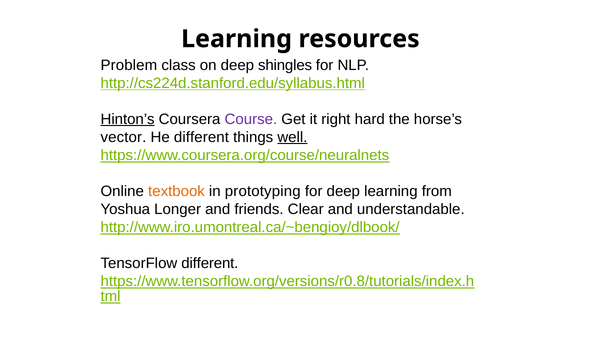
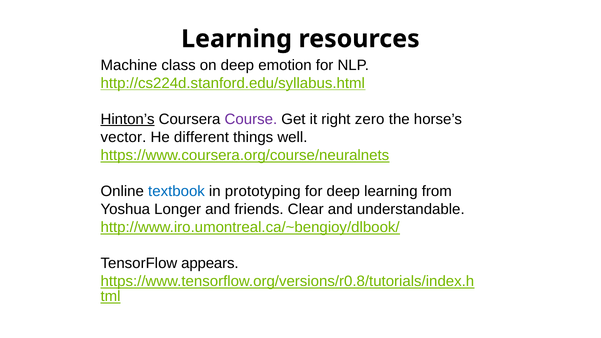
Problem: Problem -> Machine
shingles: shingles -> emotion
hard: hard -> zero
well underline: present -> none
textbook colour: orange -> blue
TensorFlow different: different -> appears
